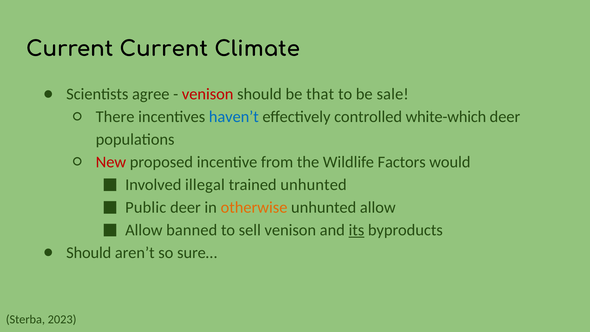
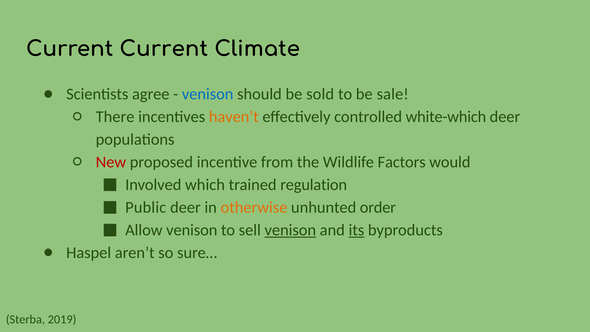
venison at (208, 94) colour: red -> blue
that: that -> sold
haven’t colour: blue -> orange
illegal: illegal -> which
trained unhunted: unhunted -> regulation
unhunted allow: allow -> order
Allow banned: banned -> venison
venison at (290, 230) underline: none -> present
Should at (89, 253): Should -> Haspel
2023: 2023 -> 2019
